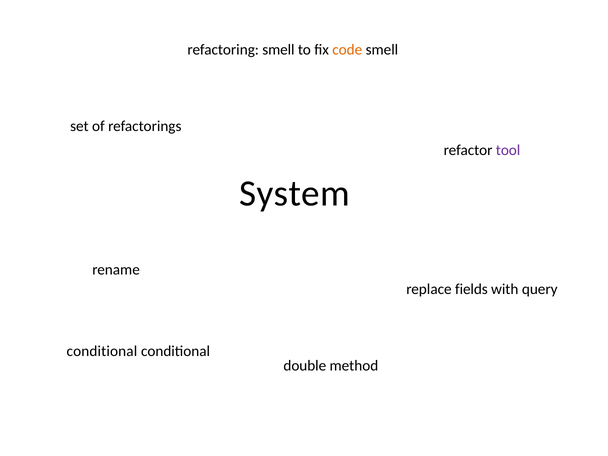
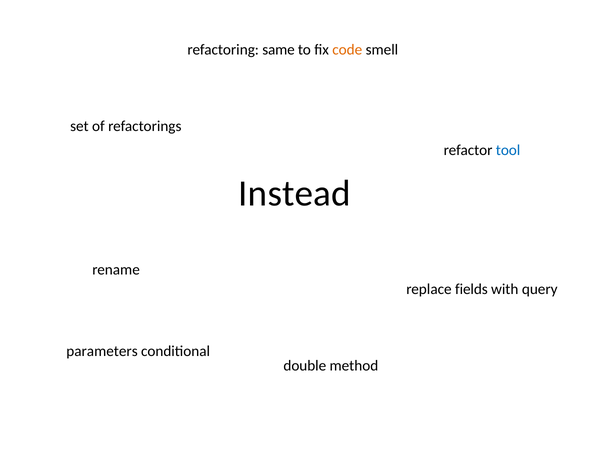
refactoring smell: smell -> same
tool colour: purple -> blue
System: System -> Instead
conditional at (102, 351): conditional -> parameters
